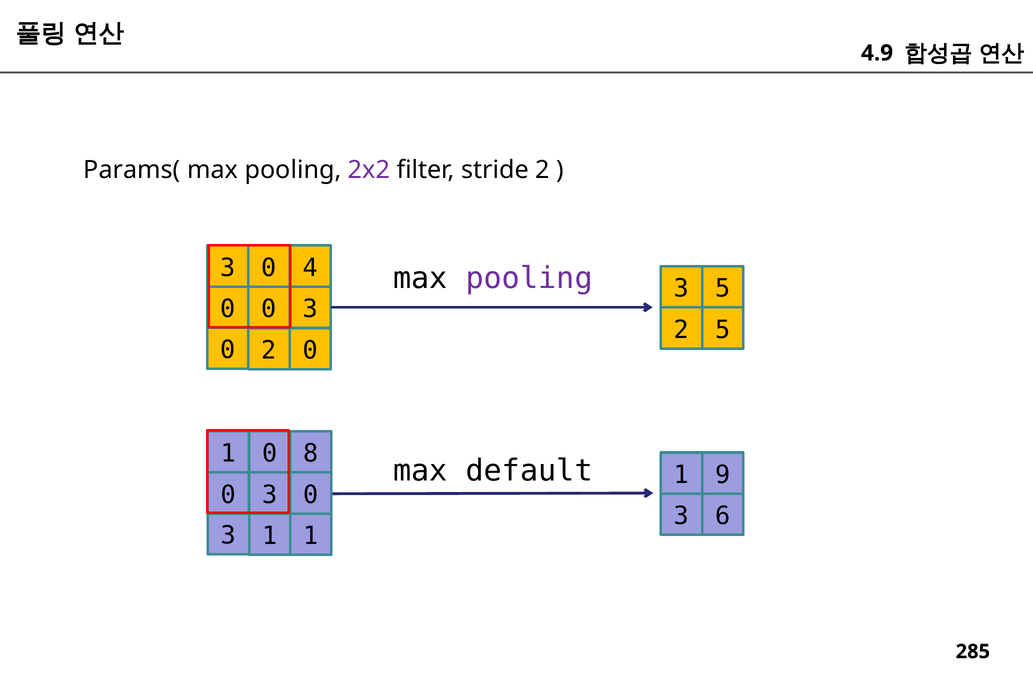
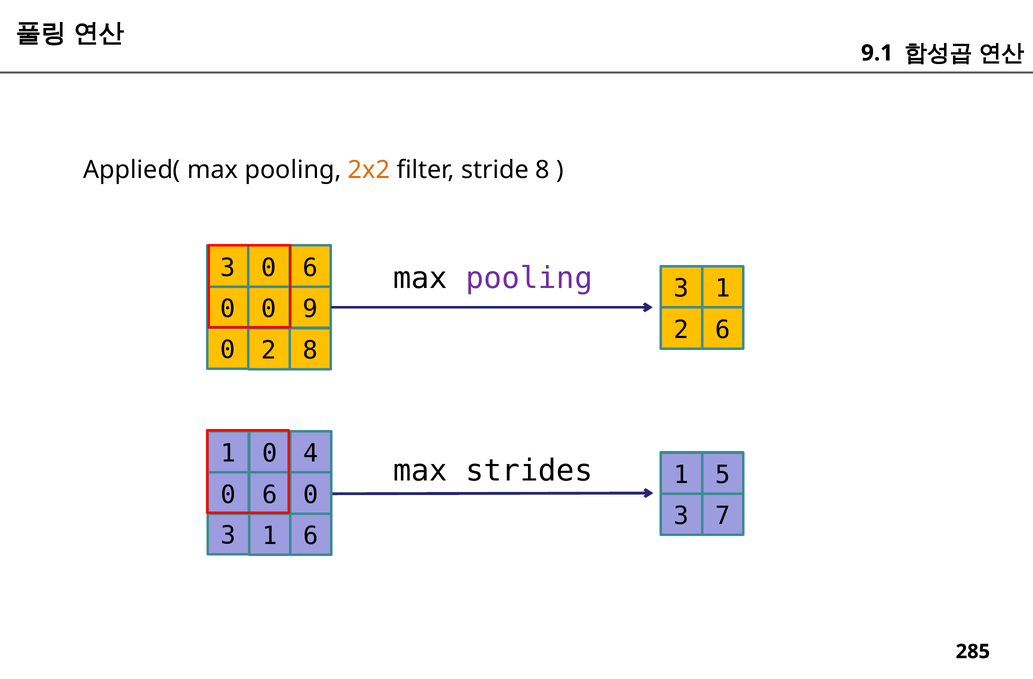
4.9: 4.9 -> 9.1
Params(: Params( -> Applied(
2x2 colour: purple -> orange
stride 2: 2 -> 8
3 0 4: 4 -> 6
5 at (723, 288): 5 -> 1
0 0 3: 3 -> 9
2 5: 5 -> 6
2 0: 0 -> 8
8: 8 -> 4
default: default -> strides
9: 9 -> 5
3 at (270, 494): 3 -> 6
6: 6 -> 7
1 1: 1 -> 6
